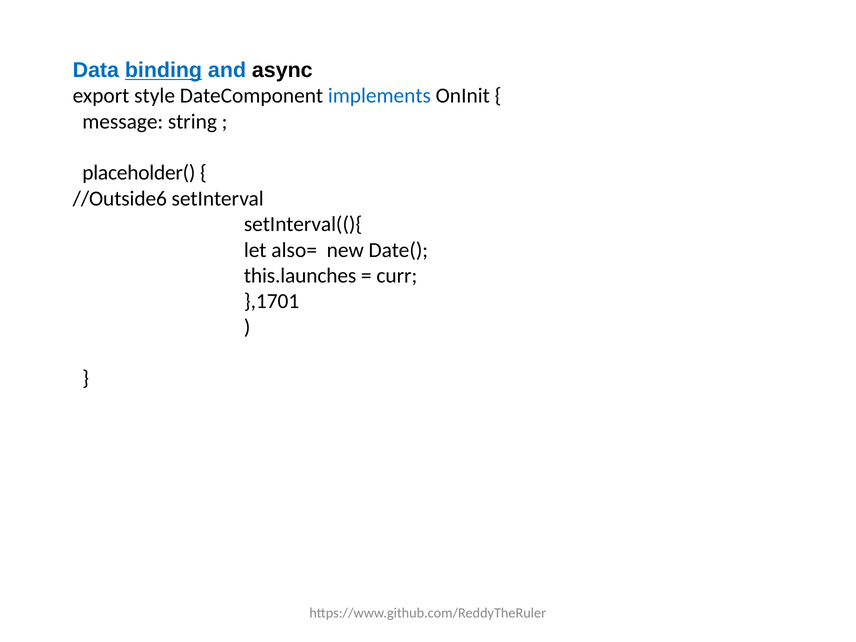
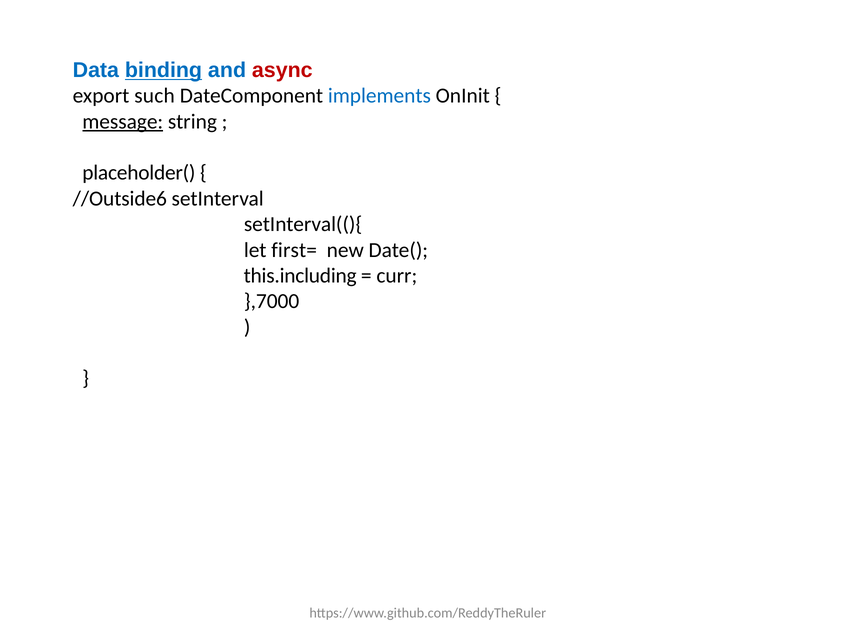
async colour: black -> red
style: style -> such
message underline: none -> present
also=: also= -> first=
this.launches: this.launches -> this.including
},1701: },1701 -> },7000
